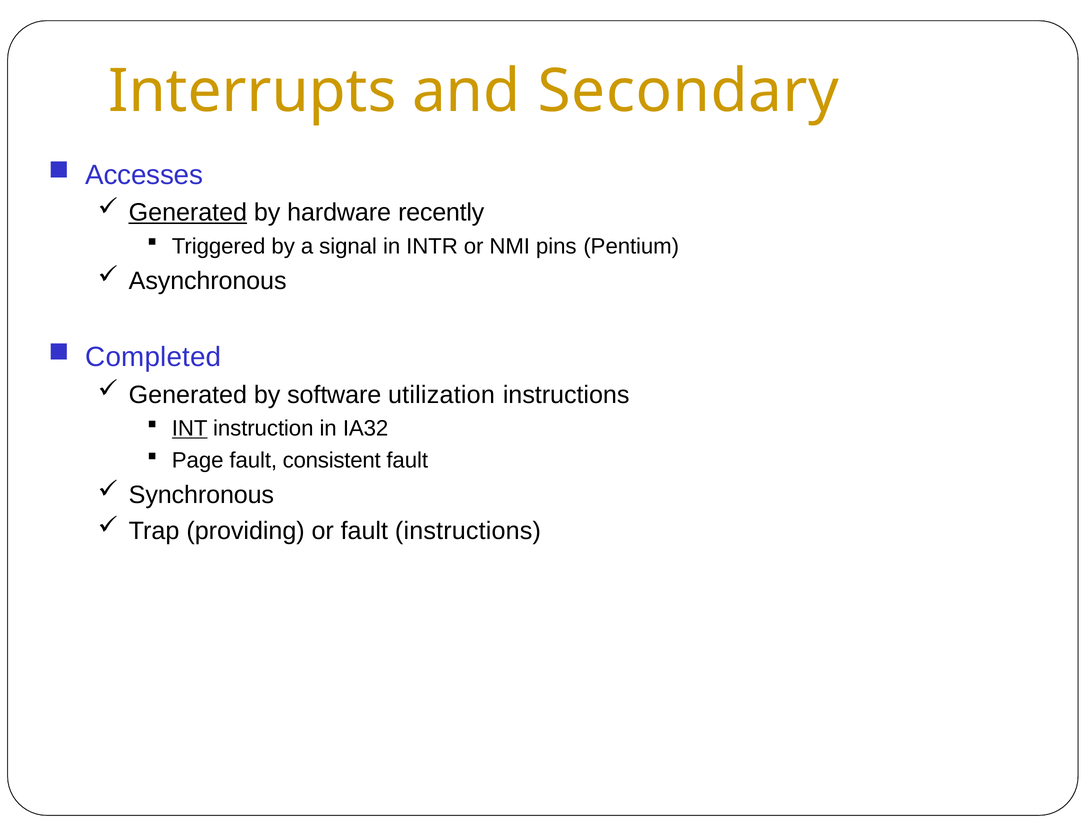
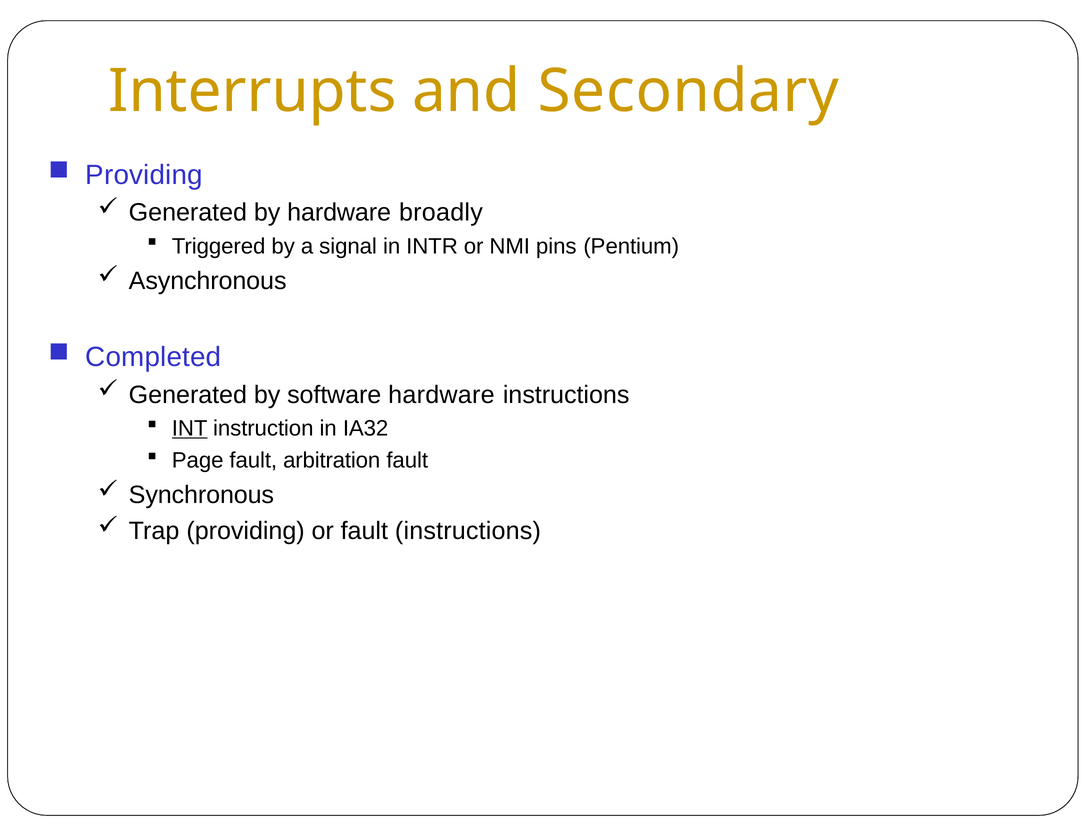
Accesses at (144, 175): Accesses -> Providing
Generated at (188, 213) underline: present -> none
recently: recently -> broadly
software utilization: utilization -> hardware
consistent: consistent -> arbitration
